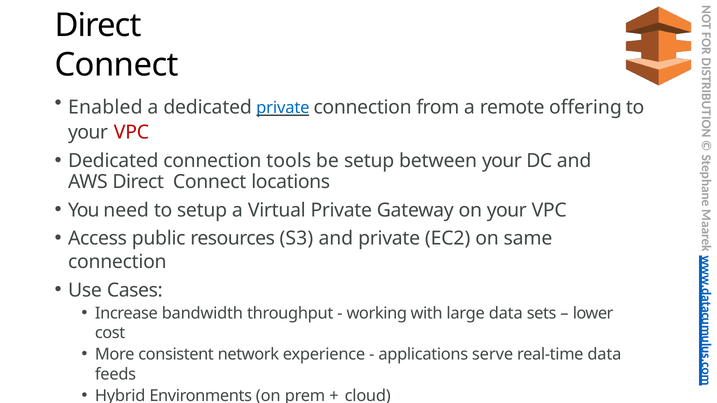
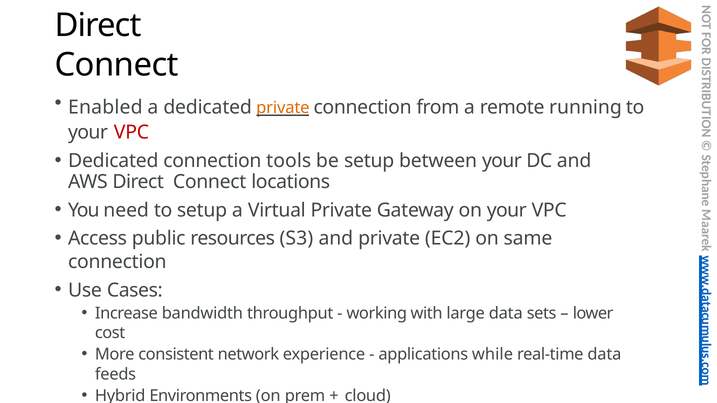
private at (283, 108) colour: blue -> orange
offering: offering -> running
serve: serve -> while
